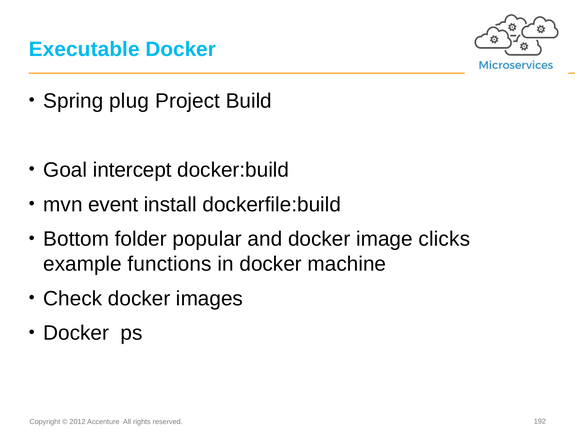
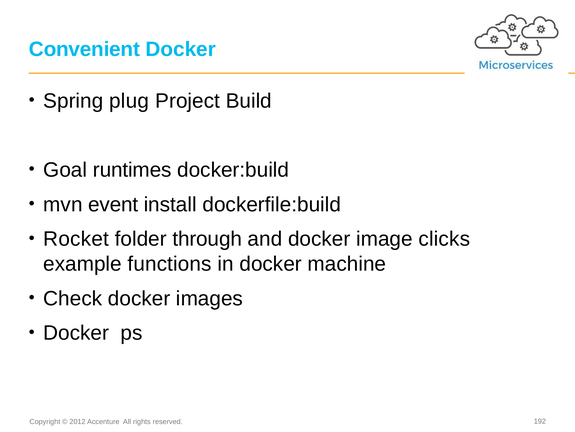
Executable: Executable -> Convenient
intercept: intercept -> runtimes
Bottom: Bottom -> Rocket
popular: popular -> through
